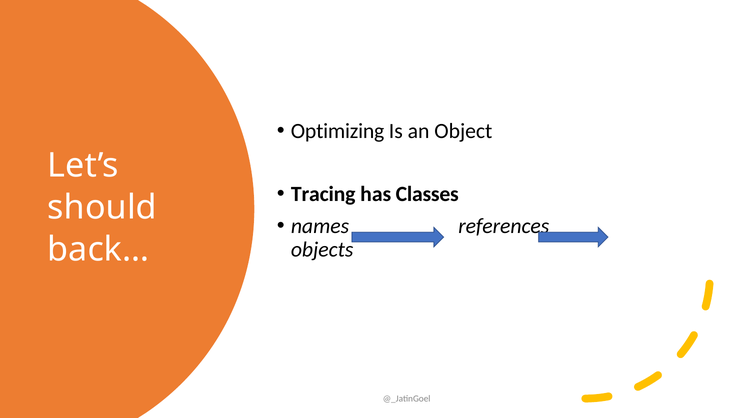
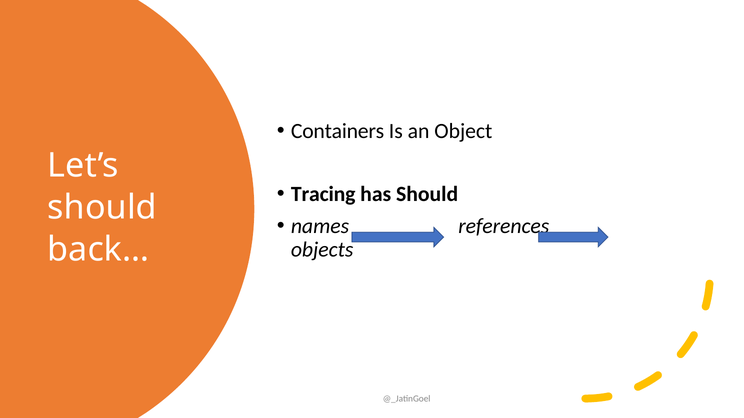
Optimizing: Optimizing -> Containers
has Classes: Classes -> Should
